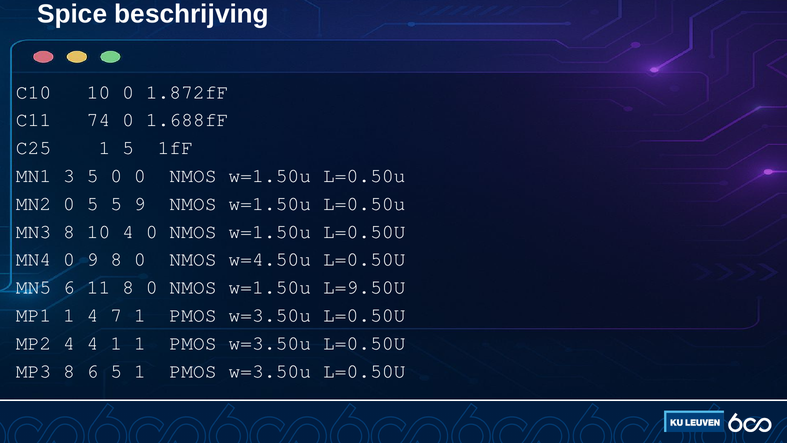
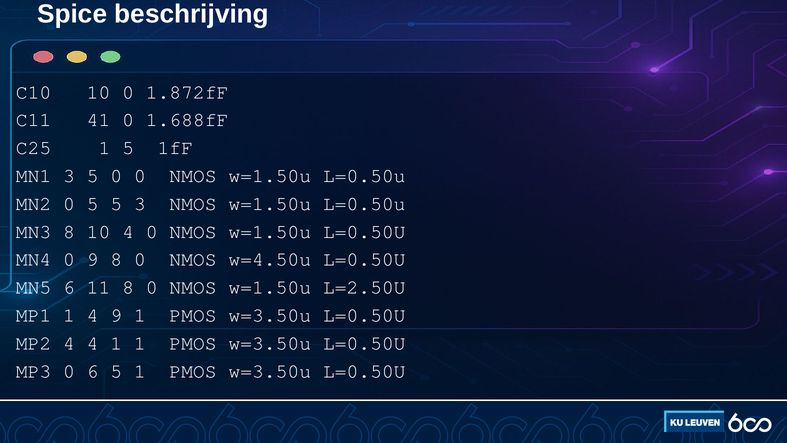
74: 74 -> 41
5 9: 9 -> 3
L=9.50U: L=9.50U -> L=2.50U
4 7: 7 -> 9
MP3 8: 8 -> 0
